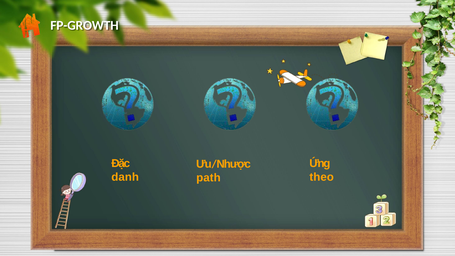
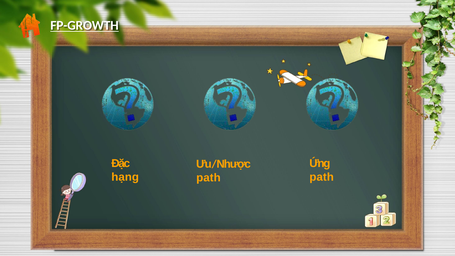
FP-GROWTH underline: none -> present
danh: danh -> hạng
theo at (322, 177): theo -> path
